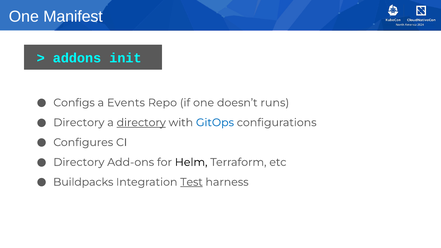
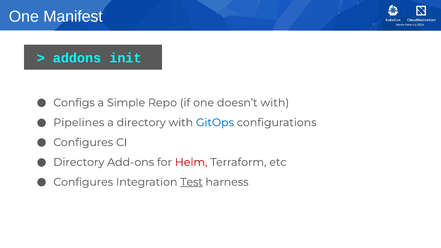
Events: Events -> Simple
doesn’t runs: runs -> with
Directory at (79, 123): Directory -> Pipelines
directory at (141, 123) underline: present -> none
Helm colour: black -> red
Buildpacks at (83, 182): Buildpacks -> Configures
